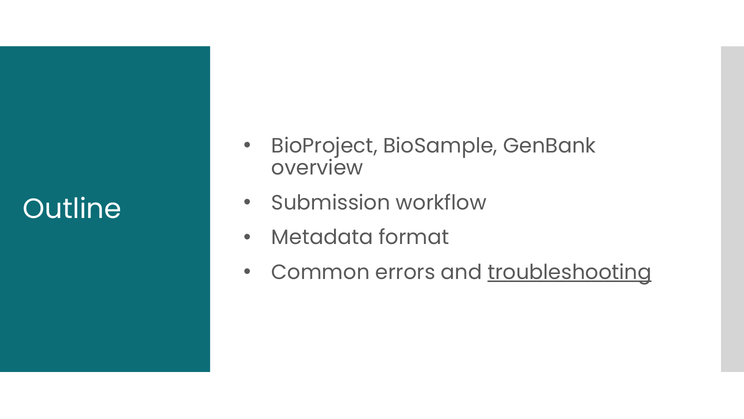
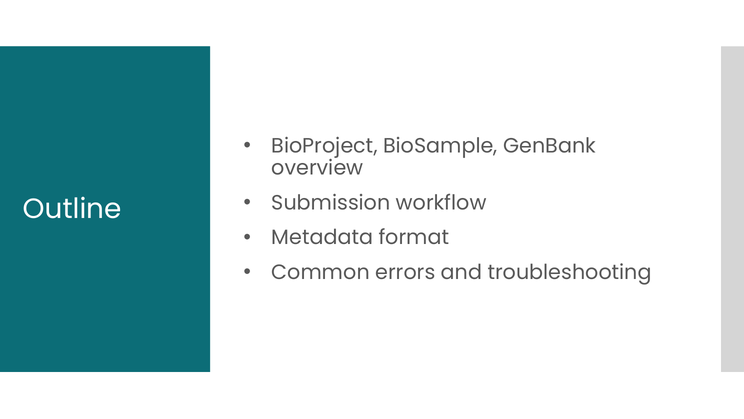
troubleshooting underline: present -> none
